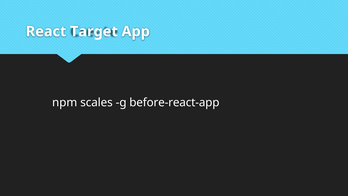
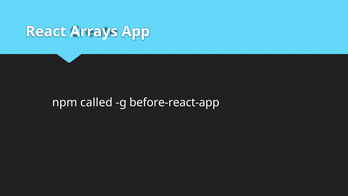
Target: Target -> Arrays
scales: scales -> called
